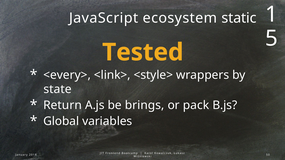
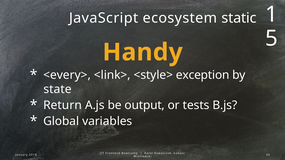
Tested: Tested -> Handy
wrappers: wrappers -> exception
brings: brings -> output
pack: pack -> tests
